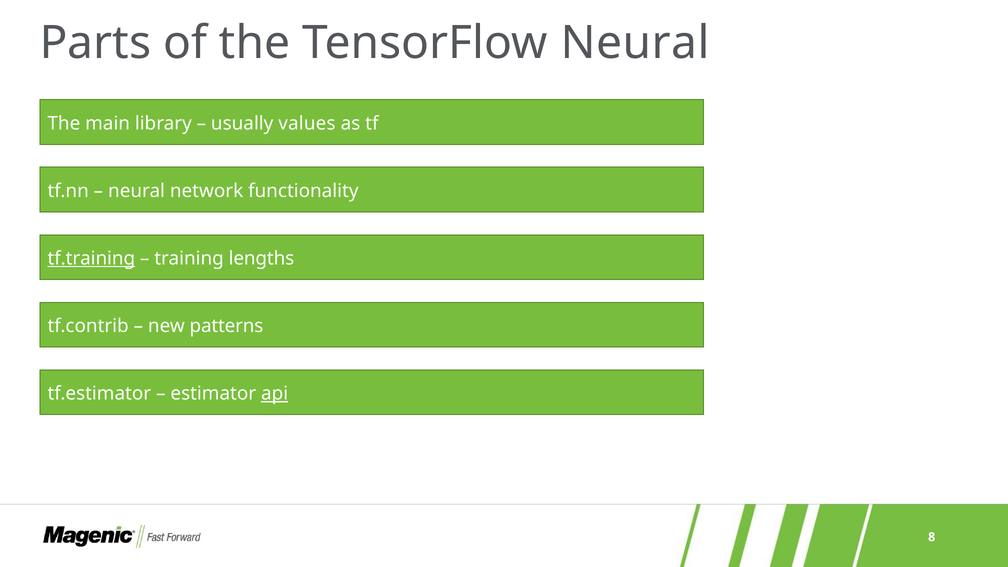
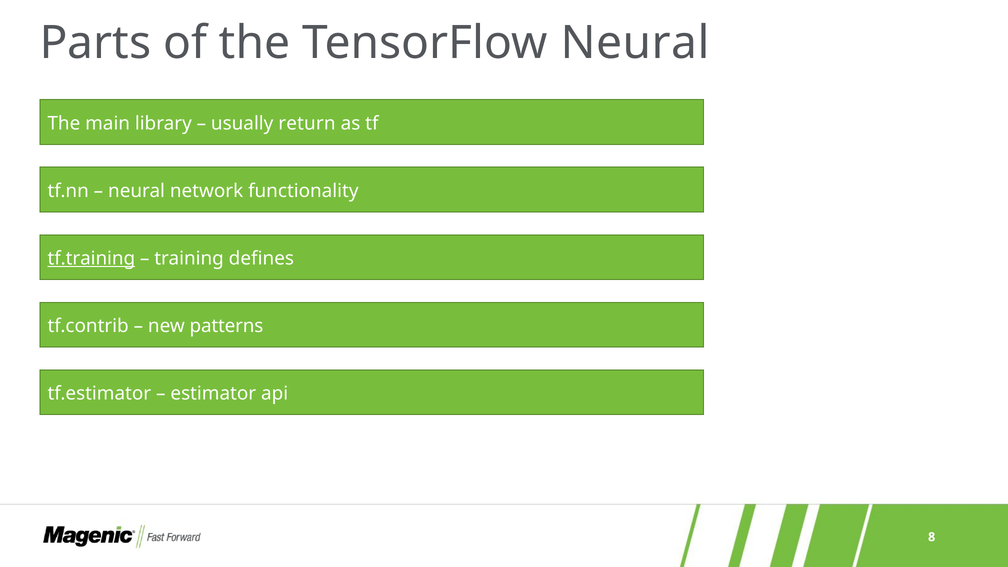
values: values -> return
lengths: lengths -> defines
api underline: present -> none
